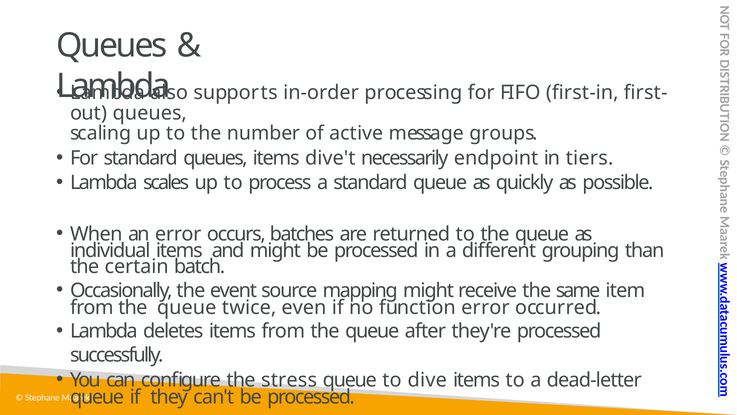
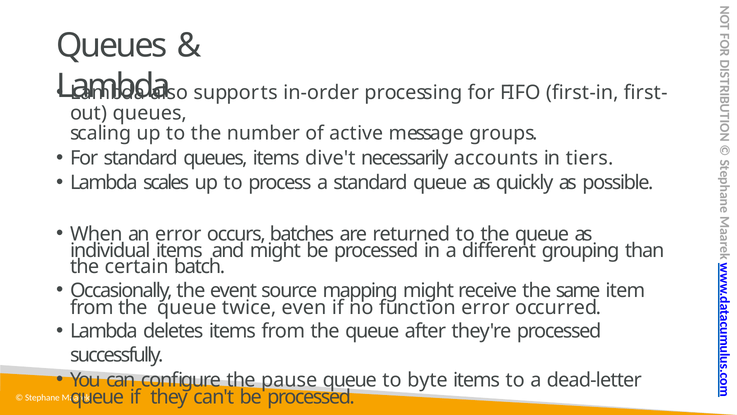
endpoint: endpoint -> accounts
stress: stress -> pause
dive: dive -> byte
